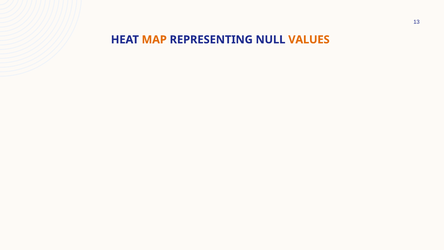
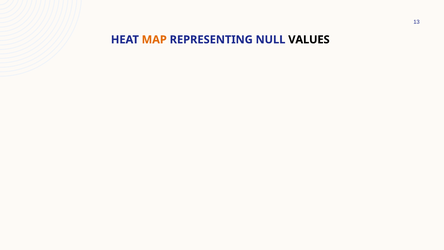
VALUES colour: orange -> black
